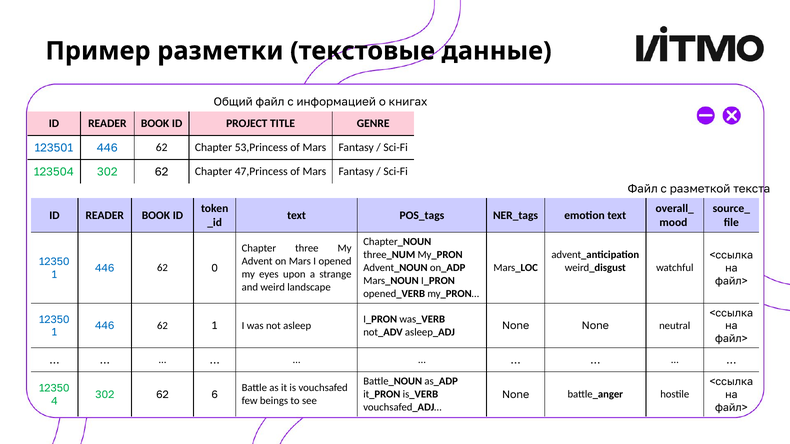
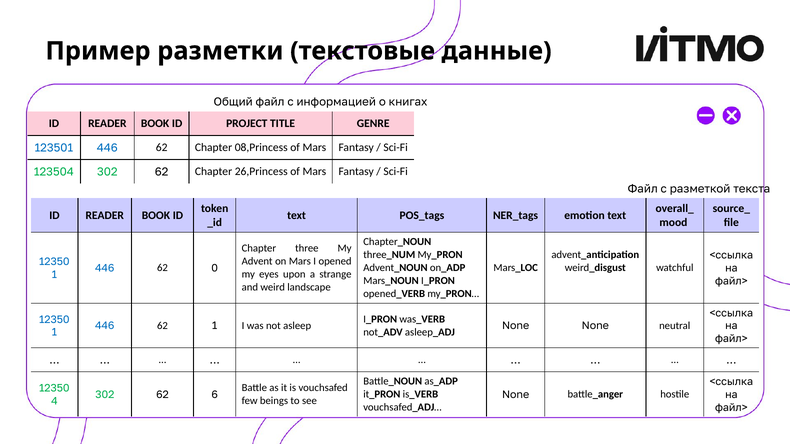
53,Princess: 53,Princess -> 08,Princess
47,Princess: 47,Princess -> 26,Princess
